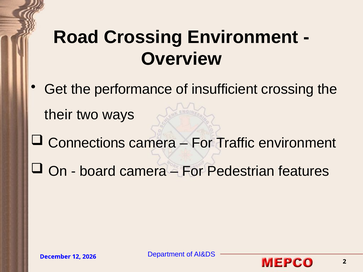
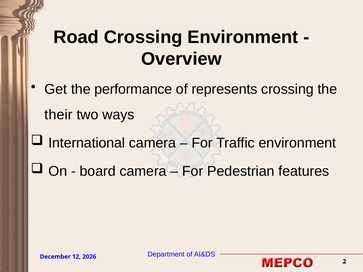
insufficient: insufficient -> represents
Connections: Connections -> International
